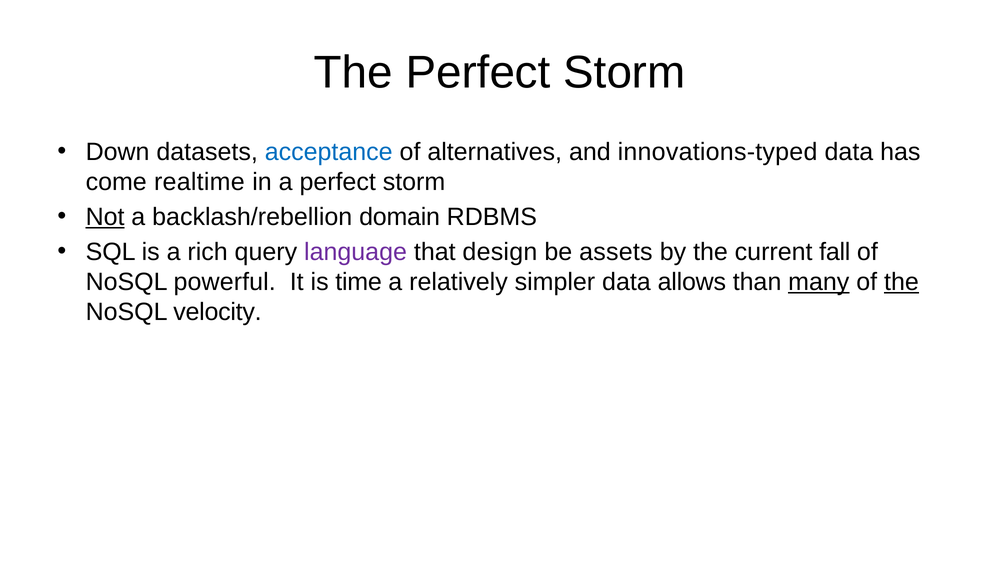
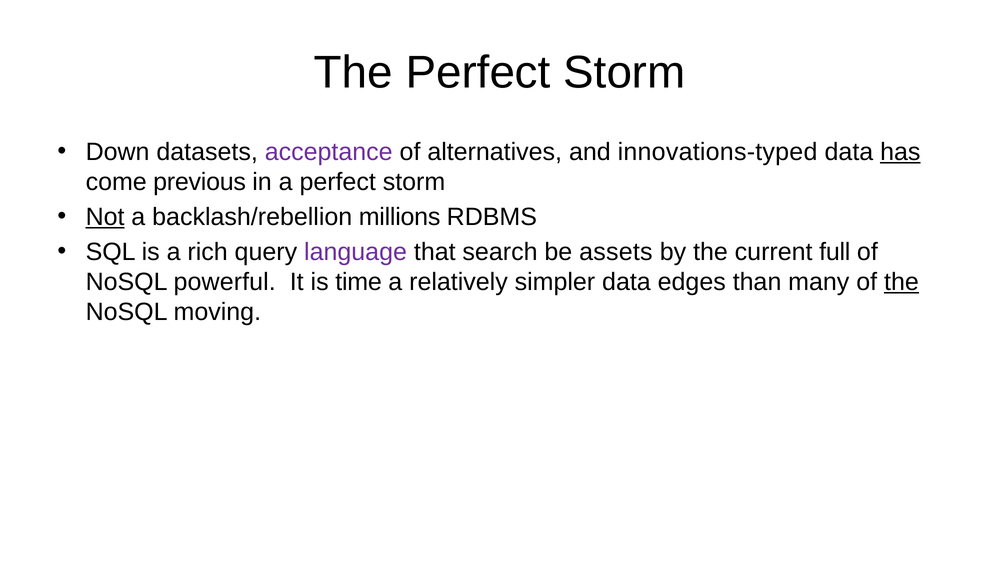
acceptance colour: blue -> purple
has underline: none -> present
realtime: realtime -> previous
domain: domain -> millions
design: design -> search
fall: fall -> full
allows: allows -> edges
many underline: present -> none
velocity: velocity -> moving
